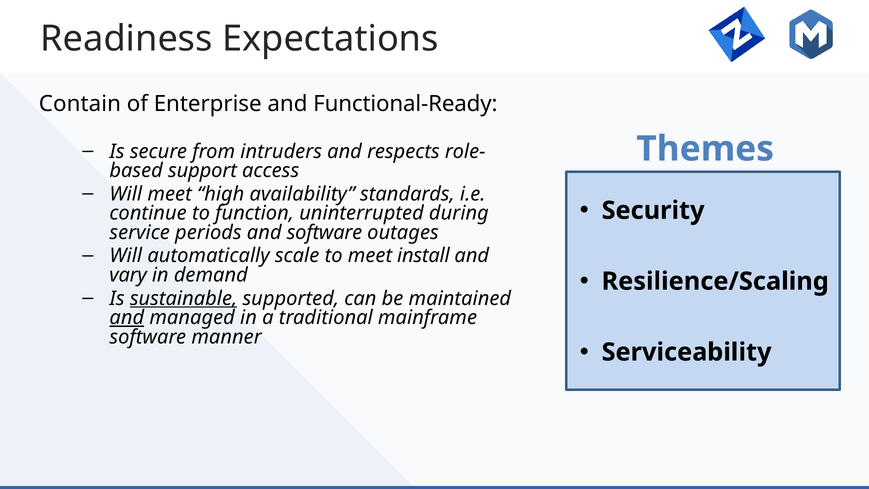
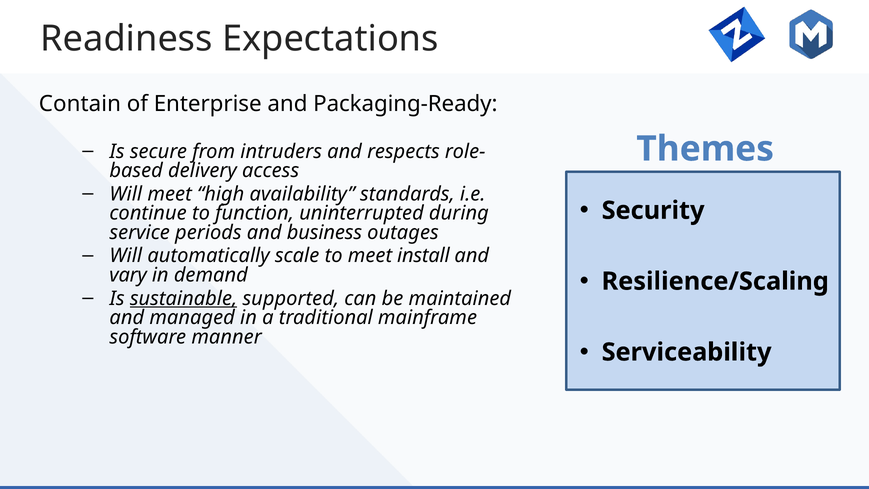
Functional-Ready: Functional-Ready -> Packaging-Ready
support: support -> delivery
and software: software -> business
and at (127, 318) underline: present -> none
